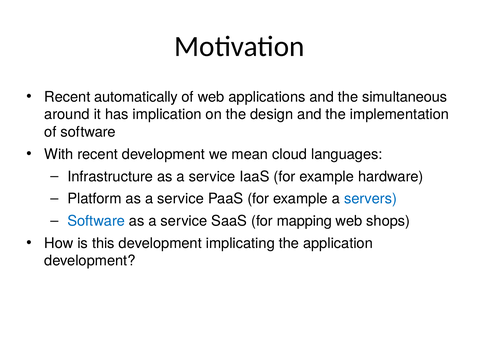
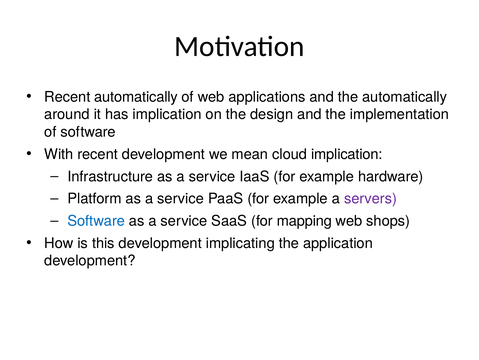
the simultaneous: simultaneous -> automatically
cloud languages: languages -> implication
servers colour: blue -> purple
